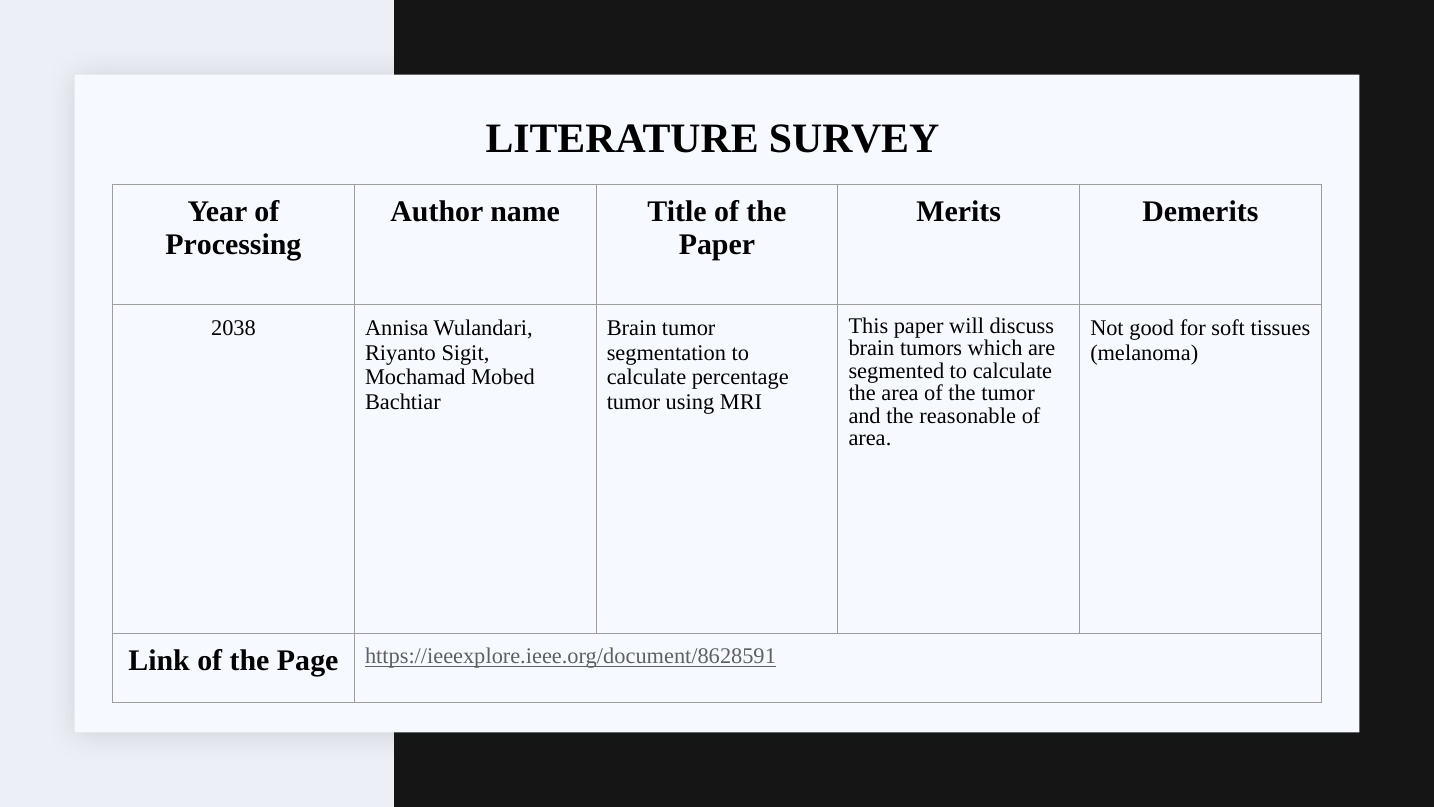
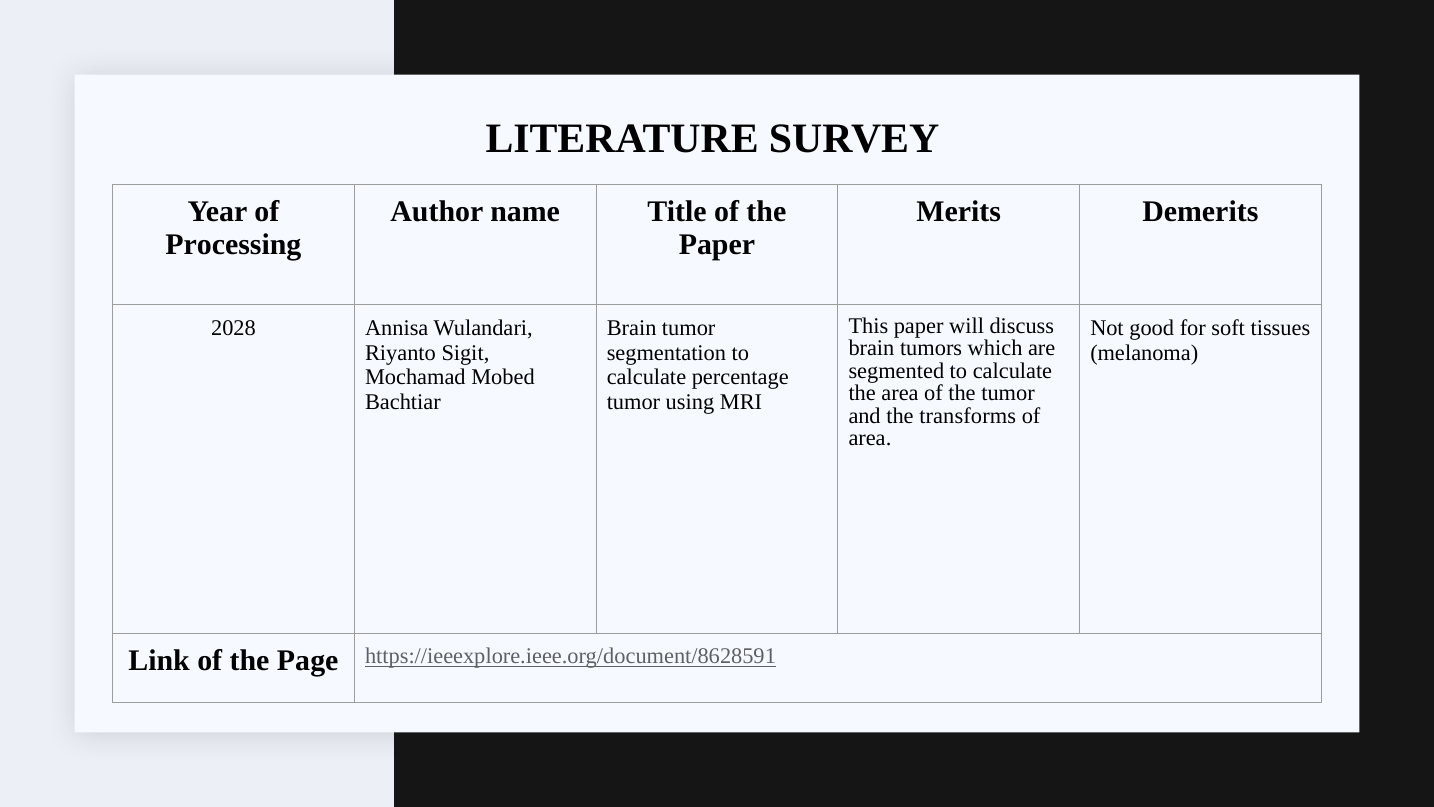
2038: 2038 -> 2028
reasonable: reasonable -> transforms
